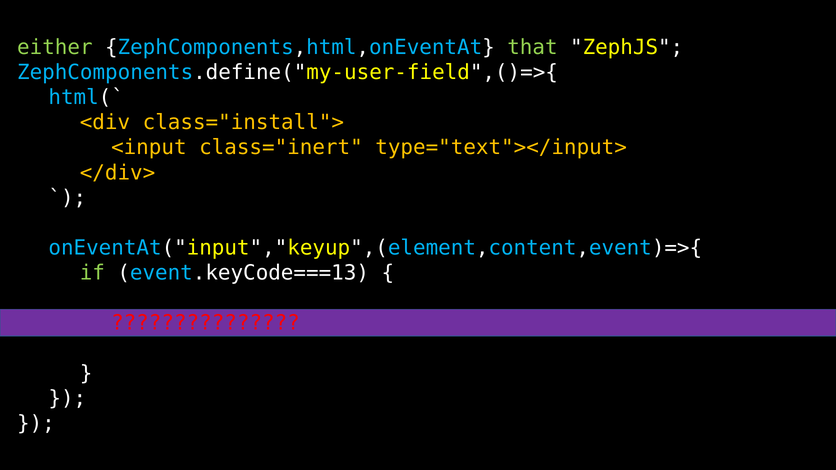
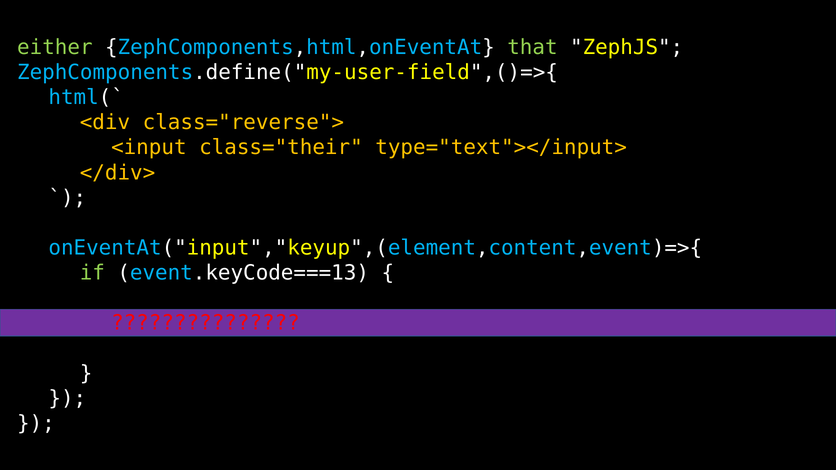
class="install">: class="install"> -> class="reverse">
class="inert: class="inert -> class="their
